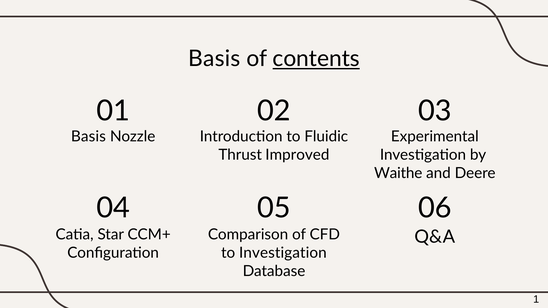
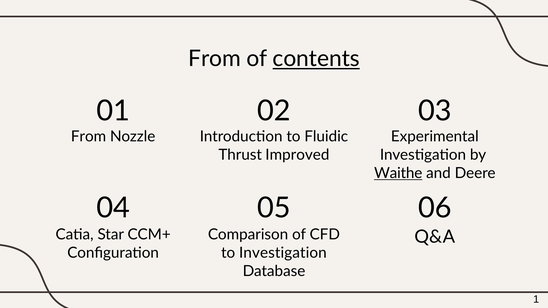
Basis at (214, 59): Basis -> From
Basis at (88, 137): Basis -> From
Waithe underline: none -> present
